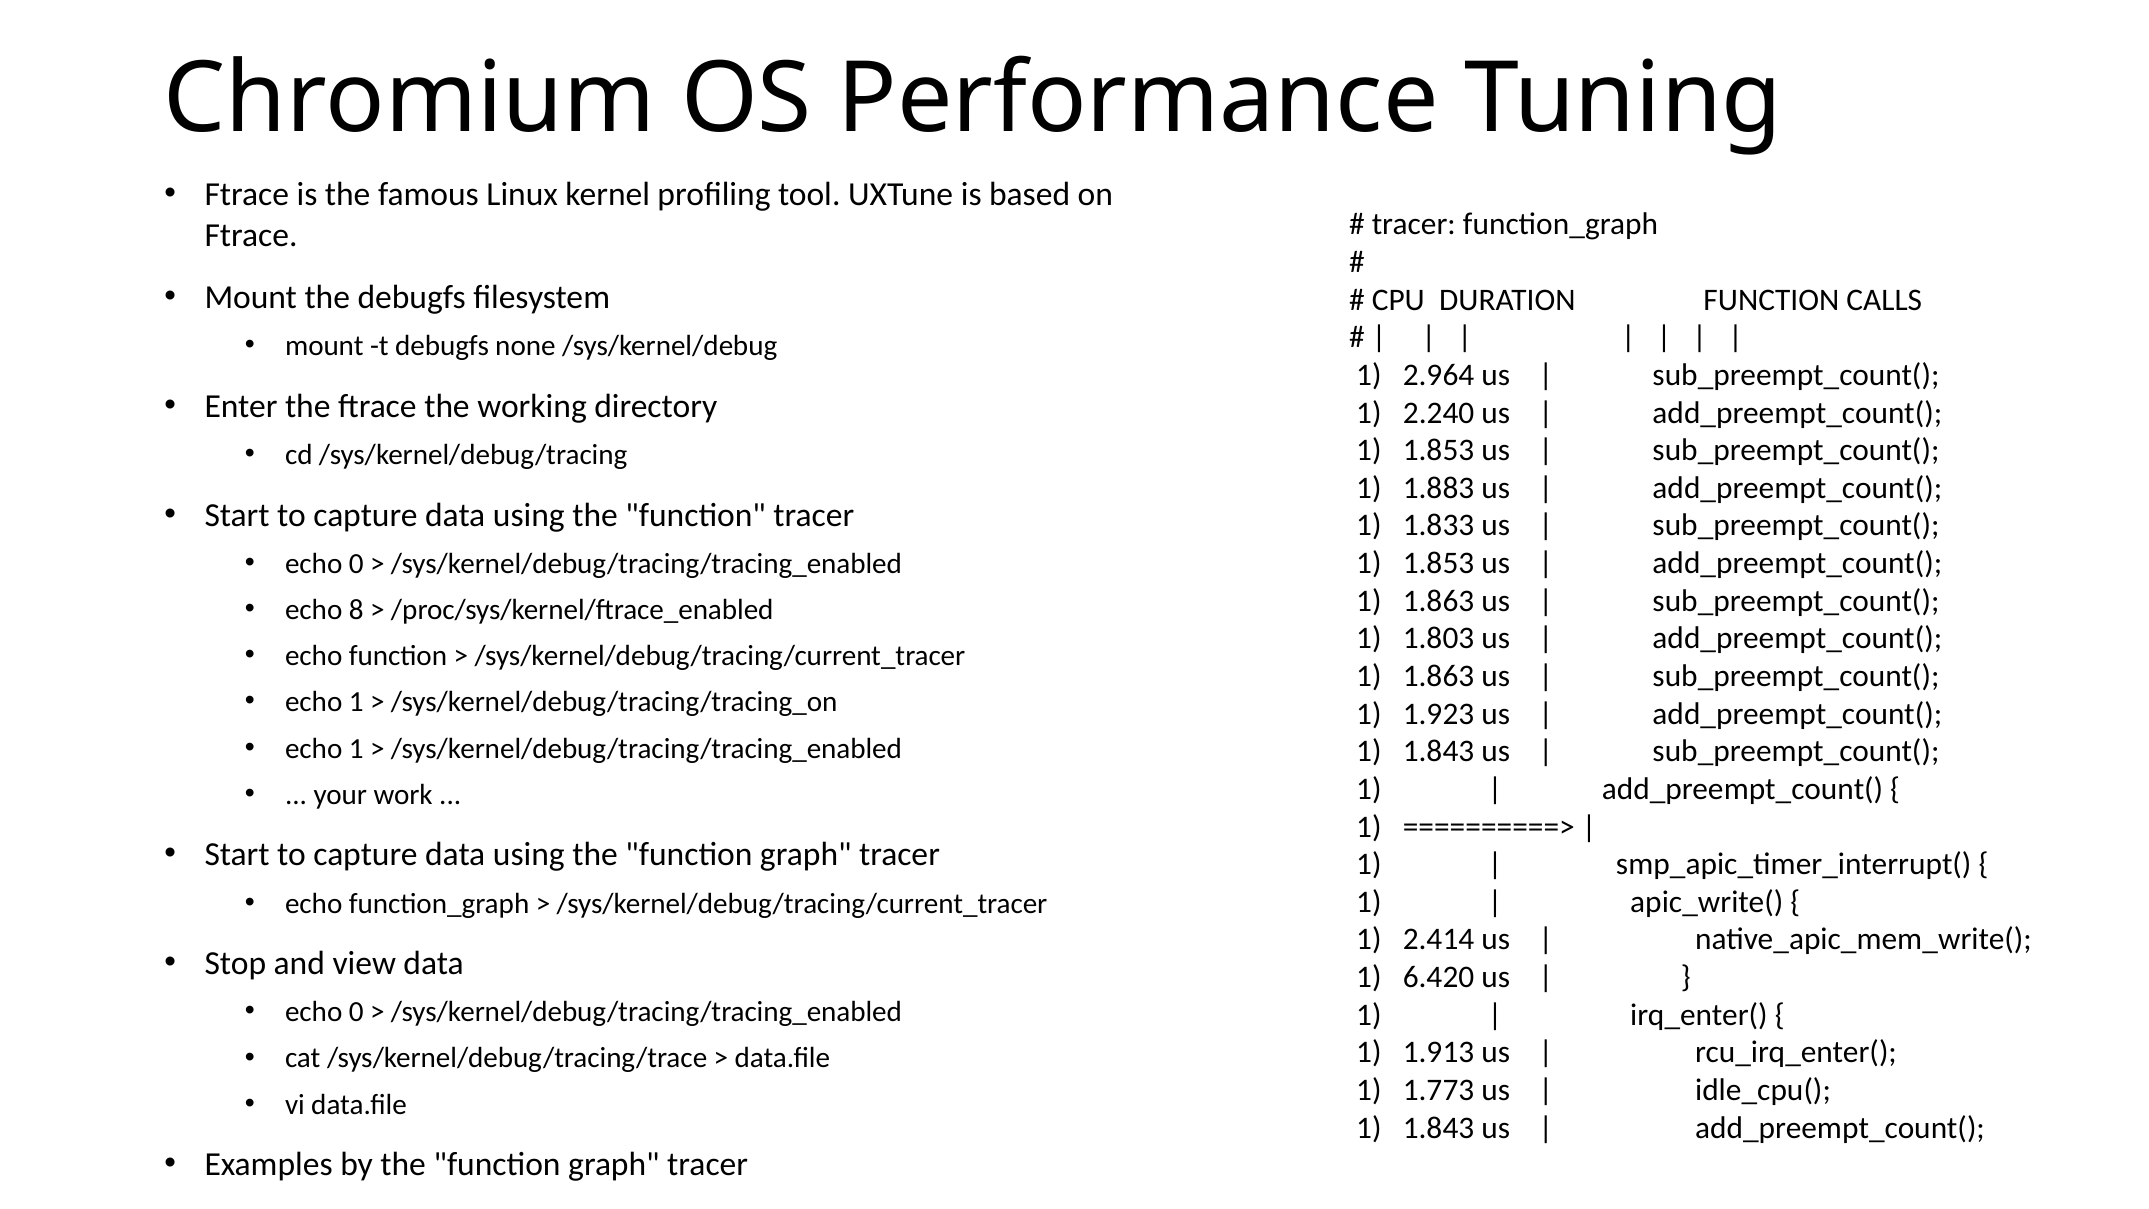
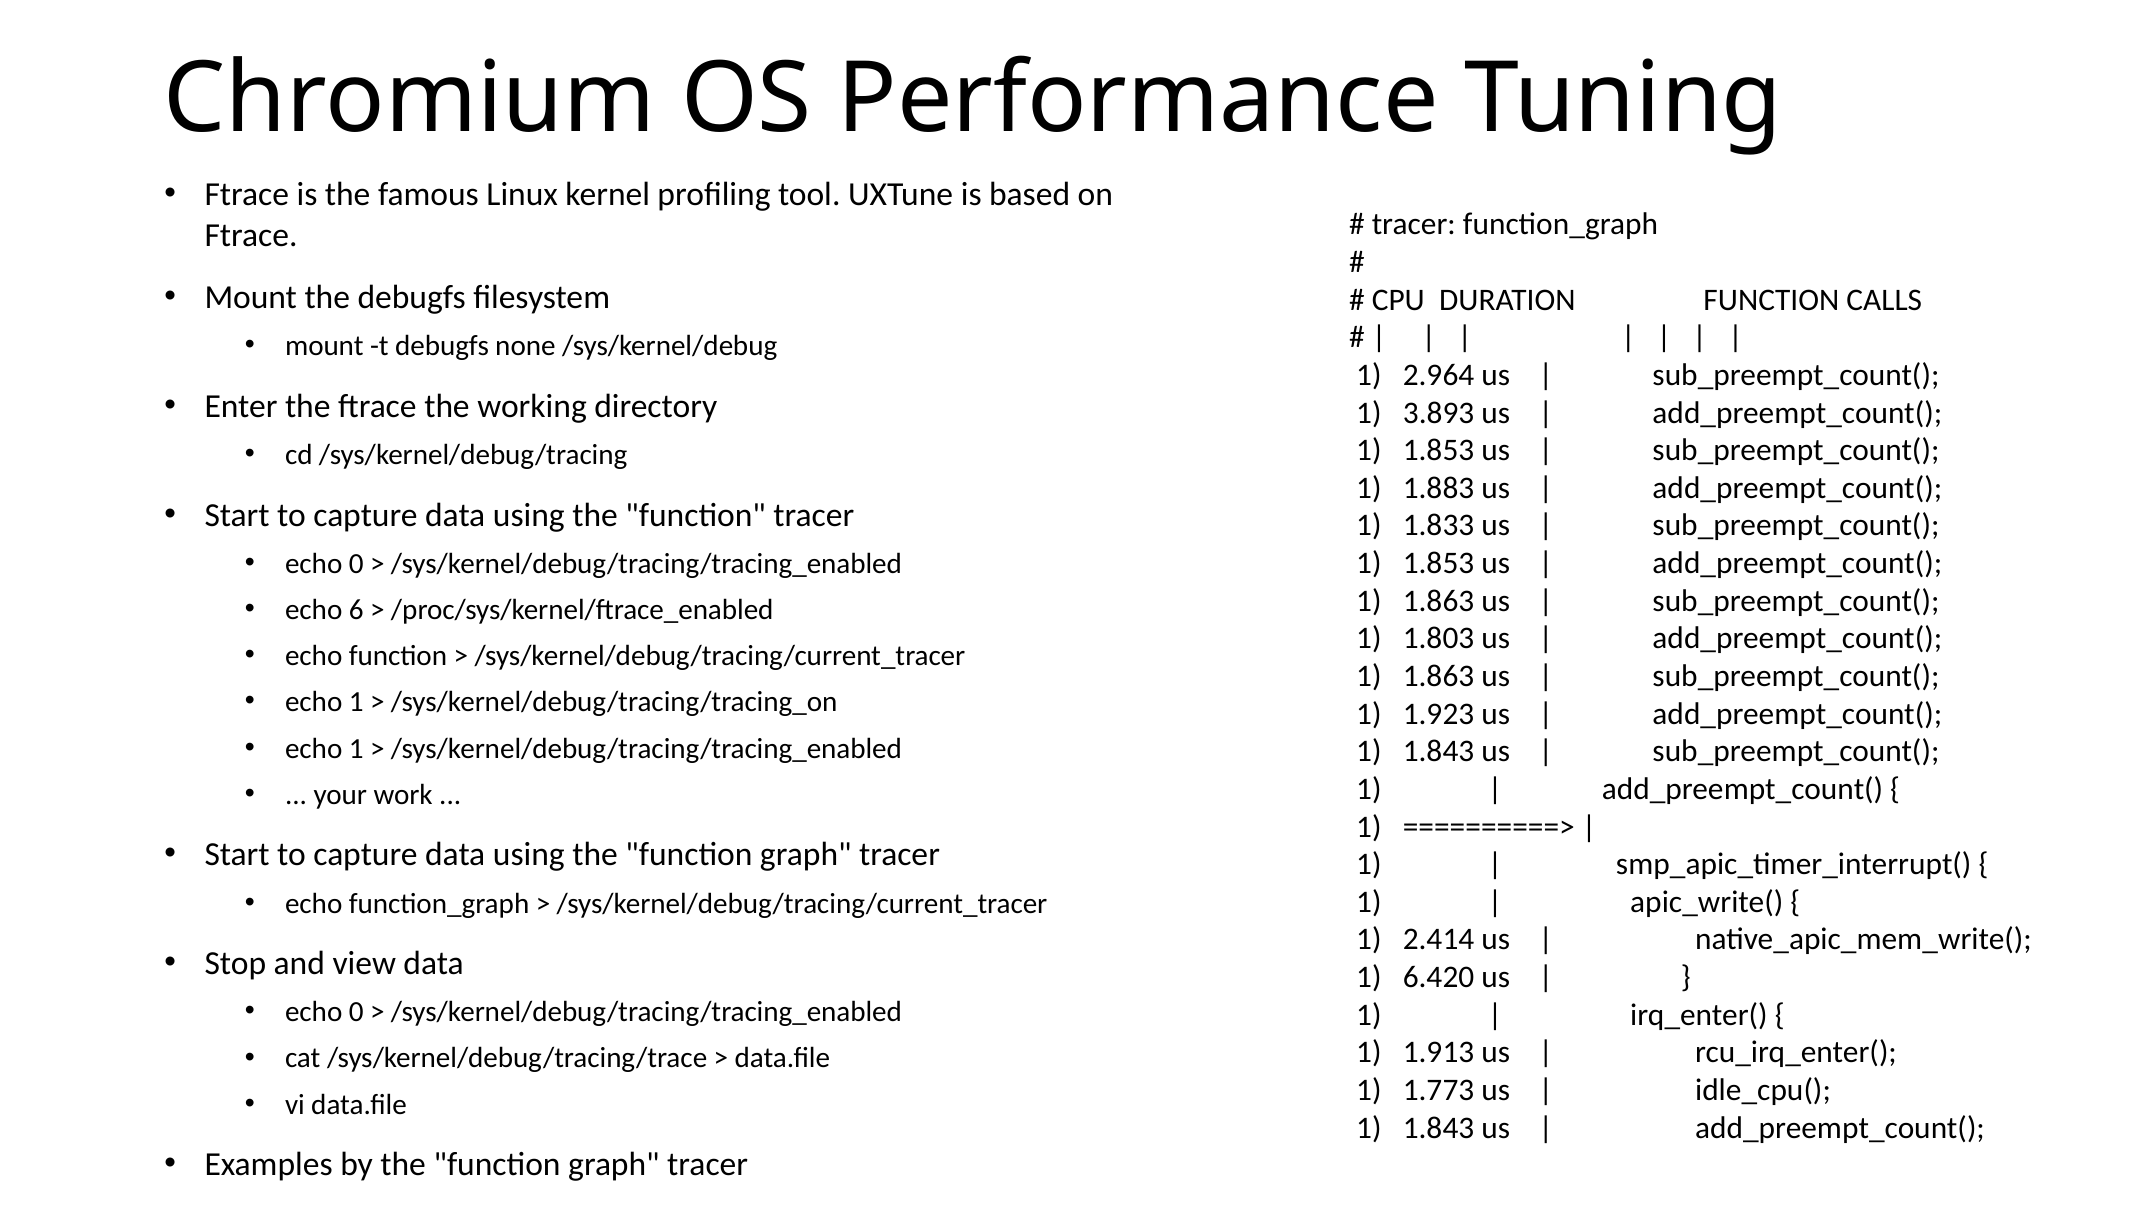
2.240: 2.240 -> 3.893
8: 8 -> 6
